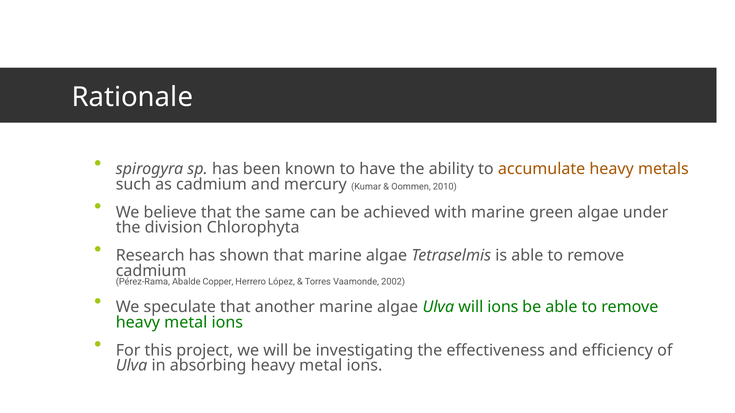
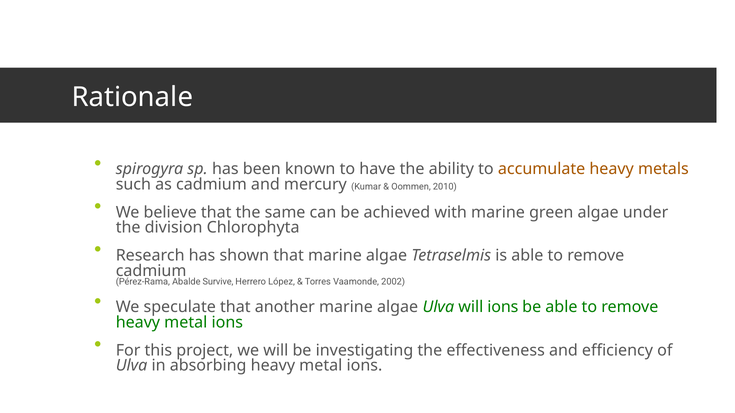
Copper: Copper -> Survive
